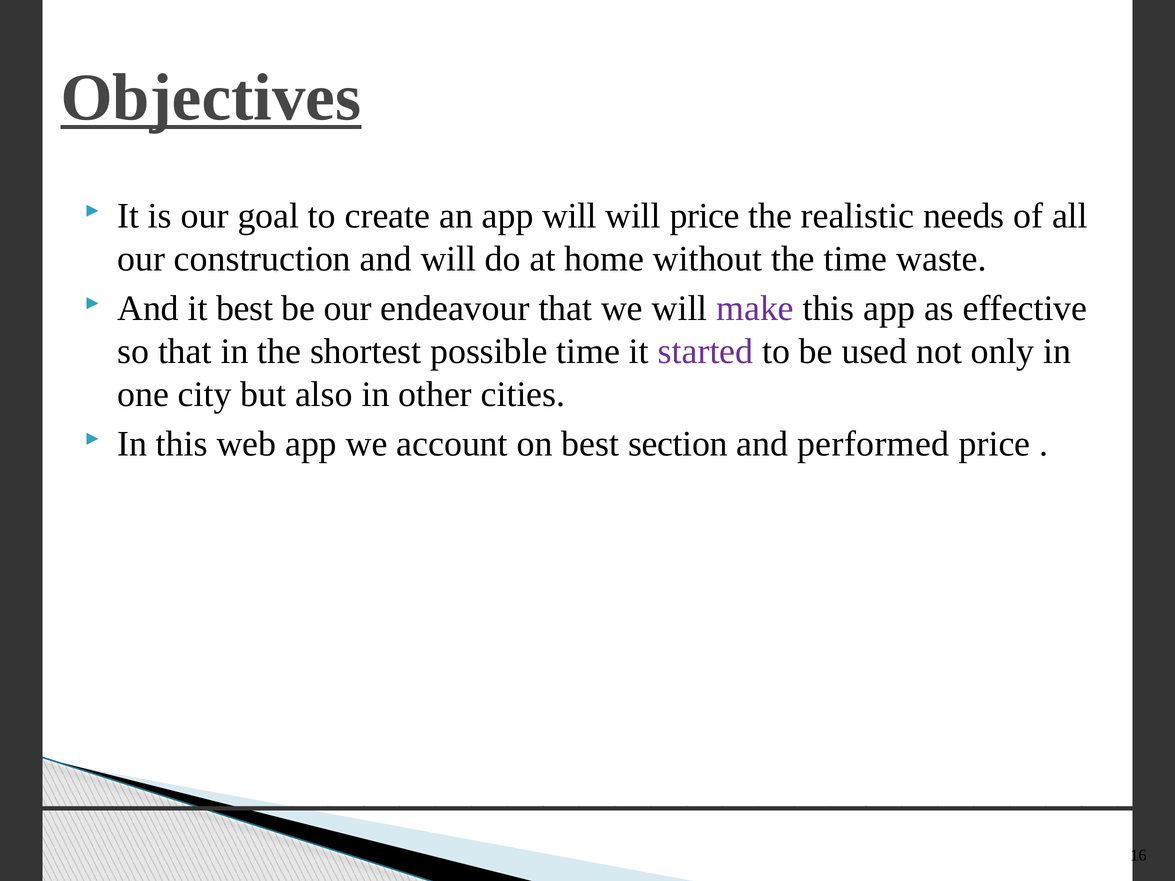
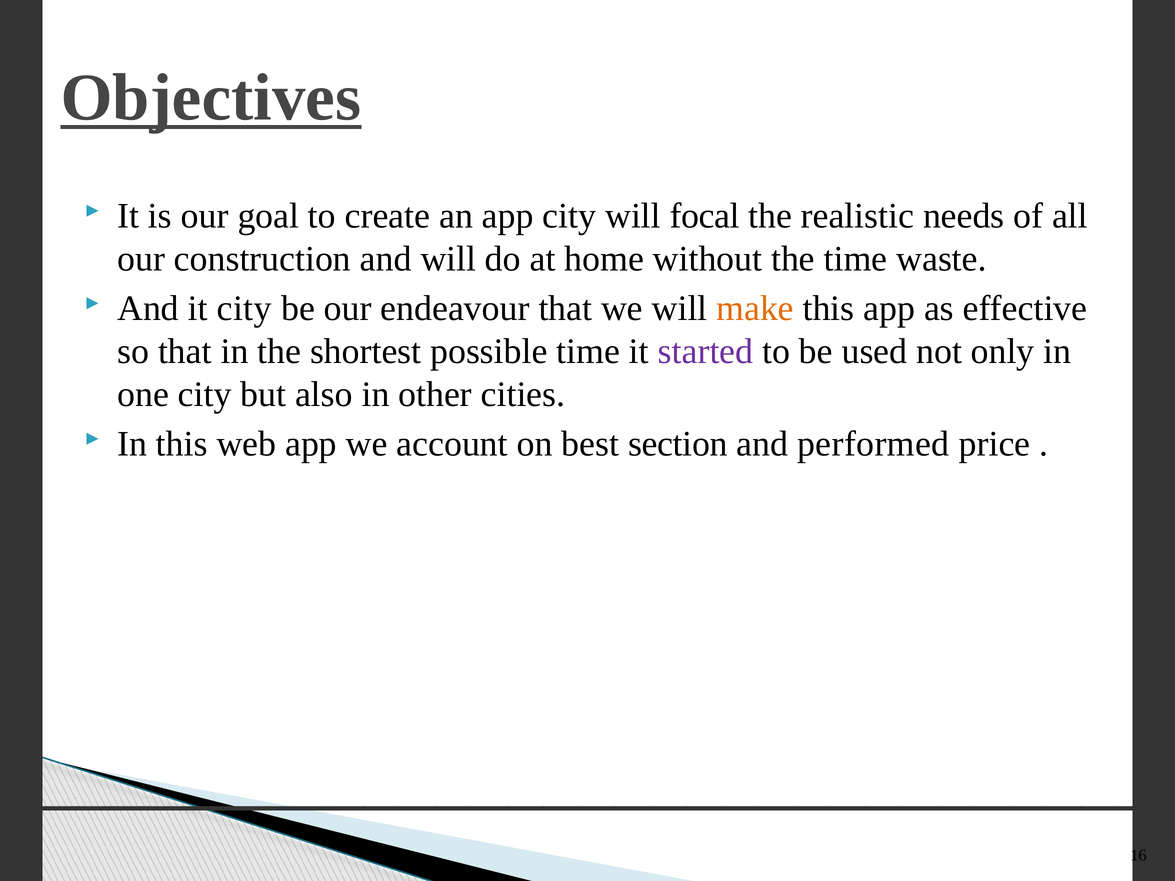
app will: will -> city
will price: price -> focal
it best: best -> city
make colour: purple -> orange
